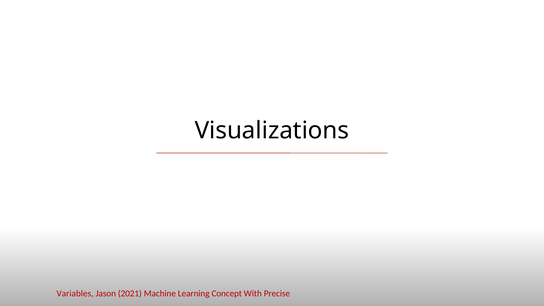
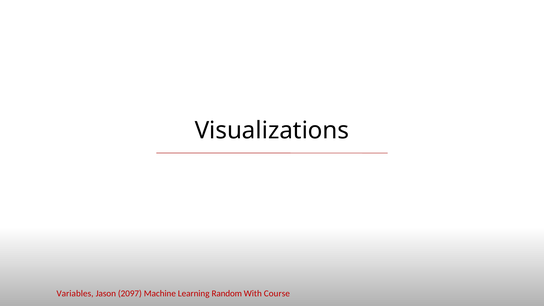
2021: 2021 -> 2097
Concept: Concept -> Random
Precise: Precise -> Course
